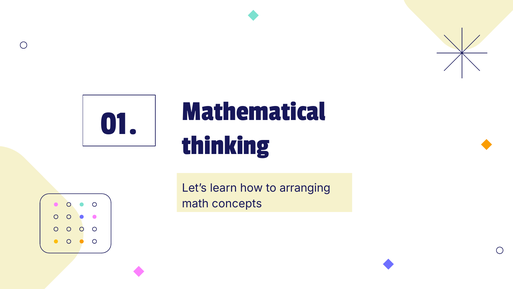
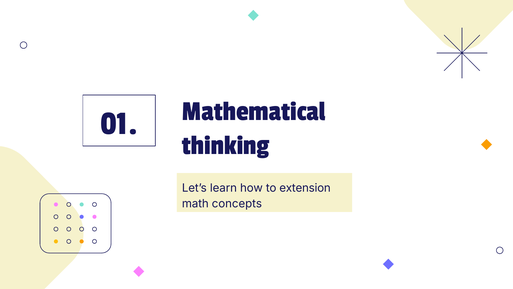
arranging: arranging -> extension
